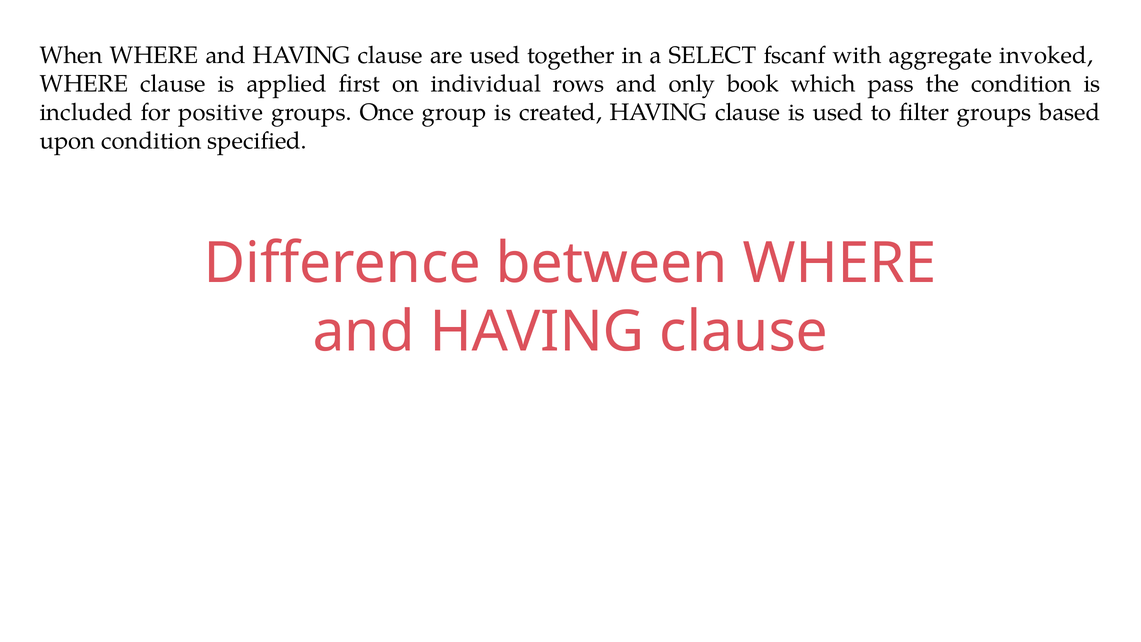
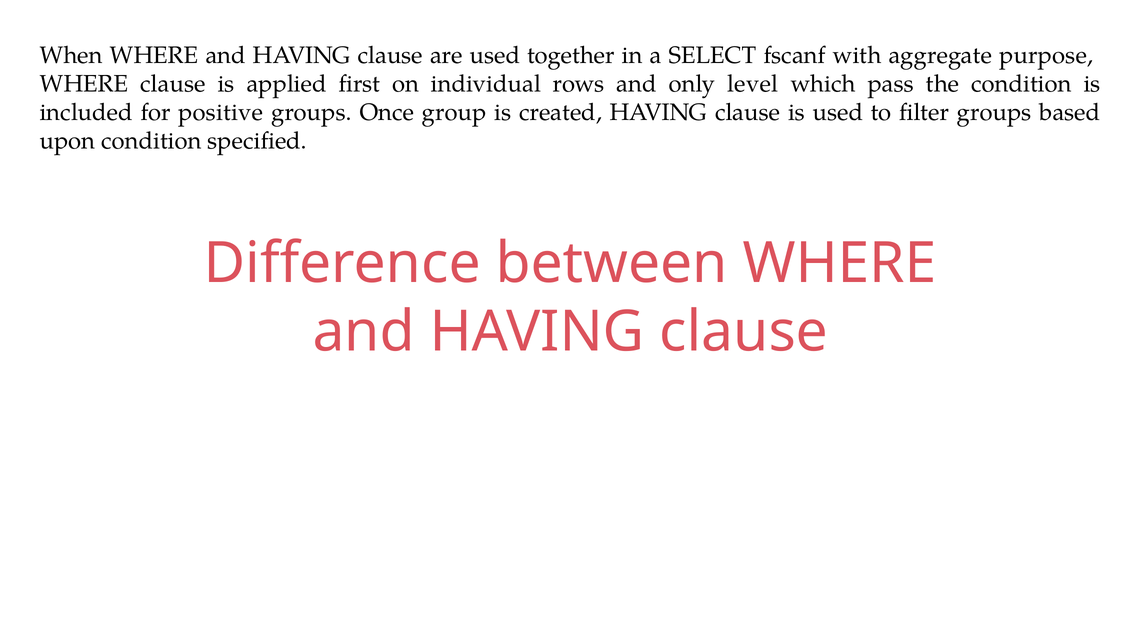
invoked: invoked -> purpose
book: book -> level
